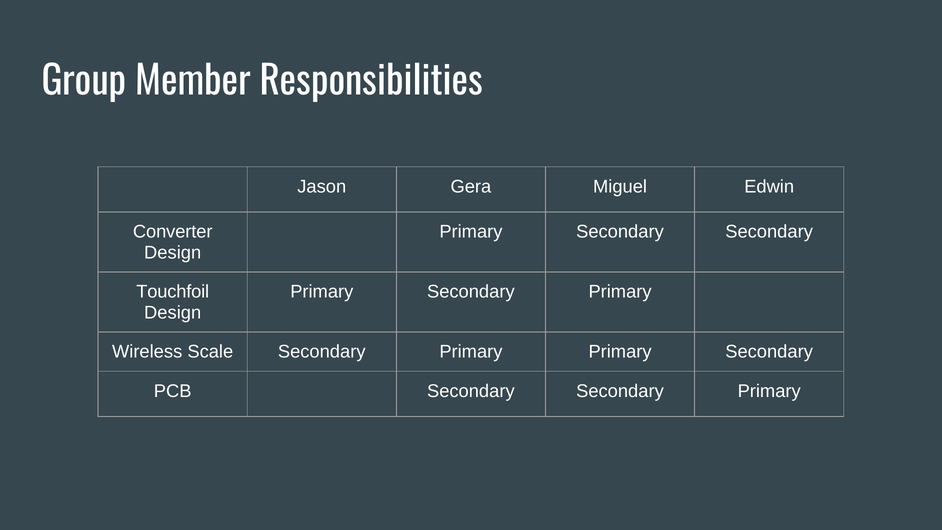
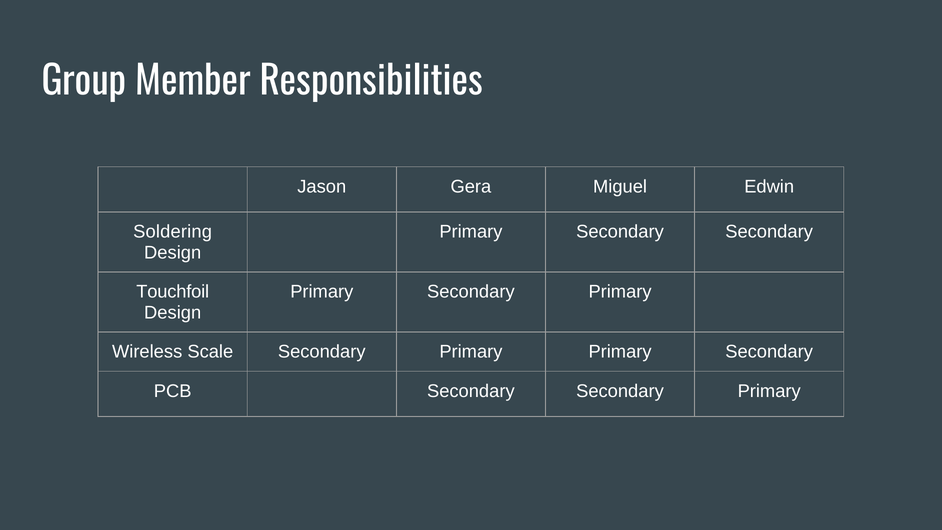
Converter: Converter -> Soldering
